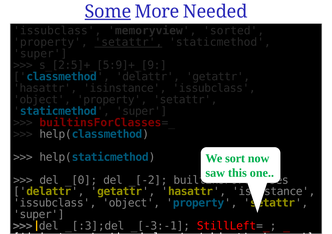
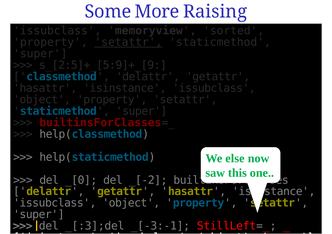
Some underline: present -> none
Needed: Needed -> Raising
sort: sort -> else
